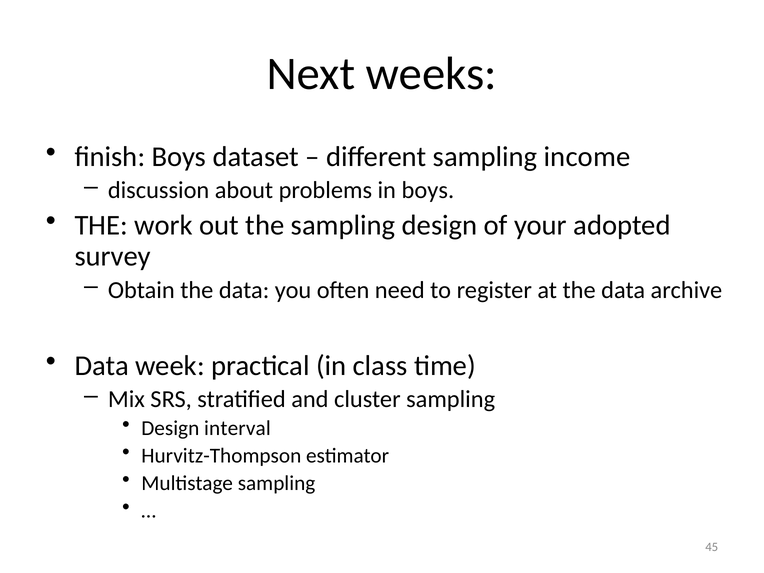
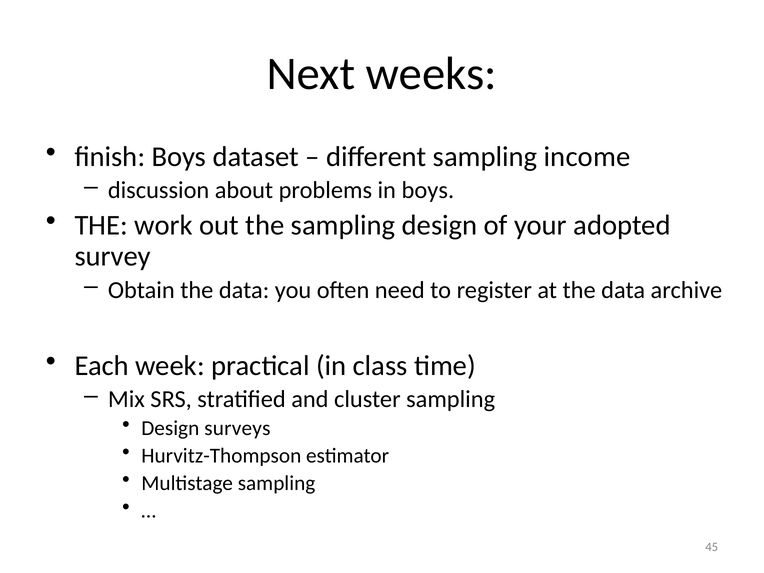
Data at (102, 366): Data -> Each
interval: interval -> surveys
